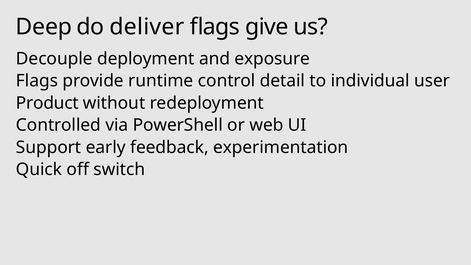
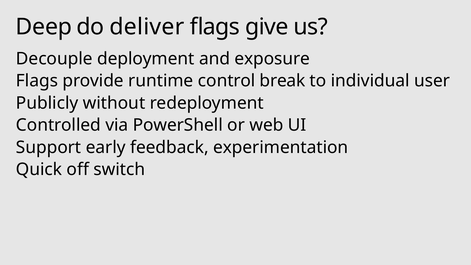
detail: detail -> break
Product: Product -> Publicly
